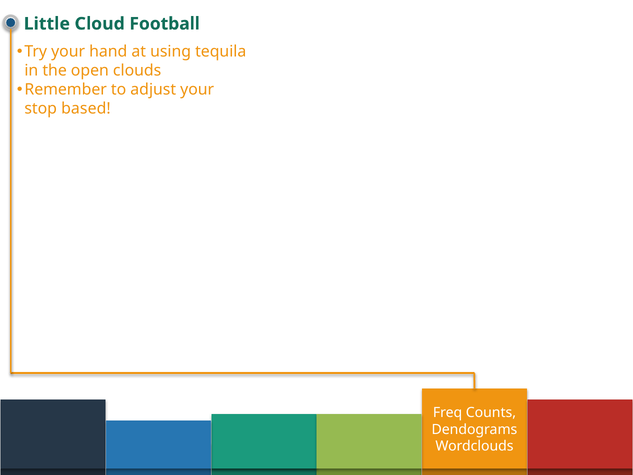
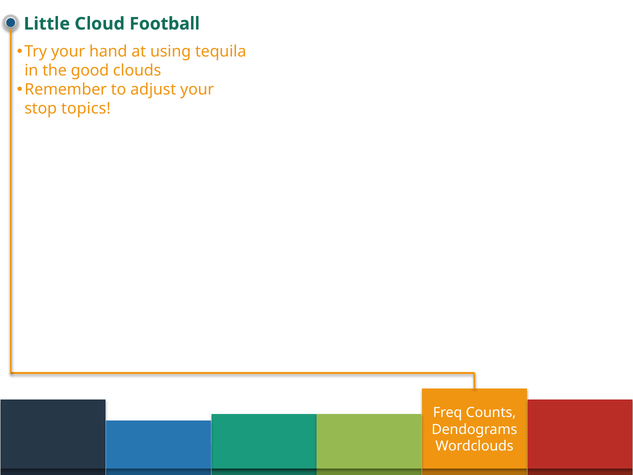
open: open -> good
based: based -> topics
